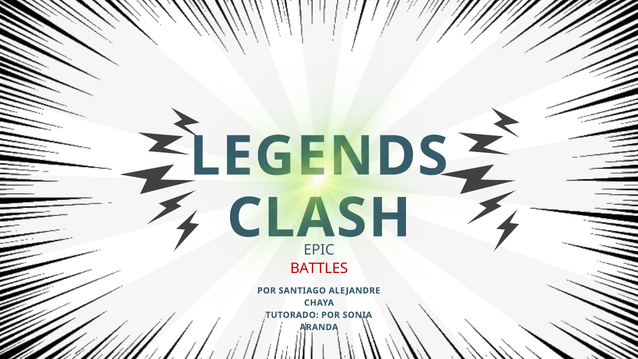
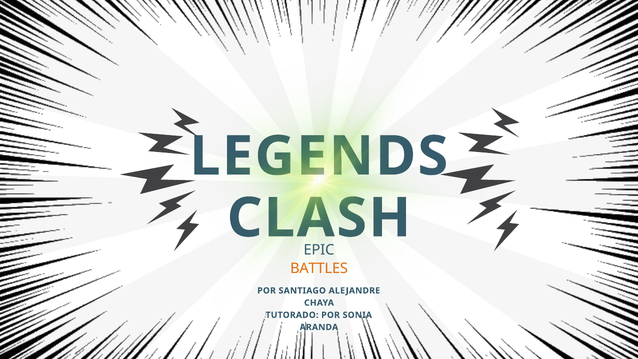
BATTLES colour: red -> orange
